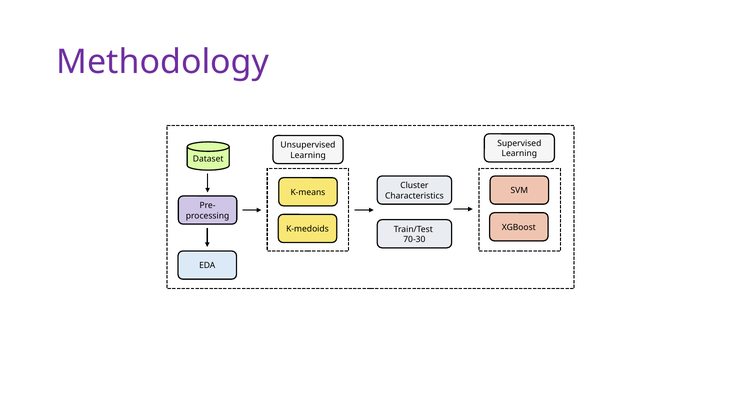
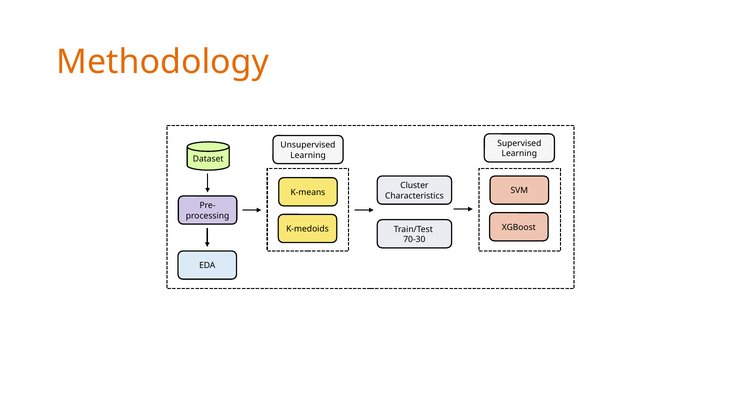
Methodology colour: purple -> orange
